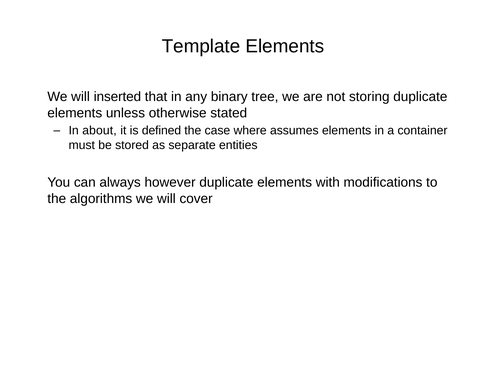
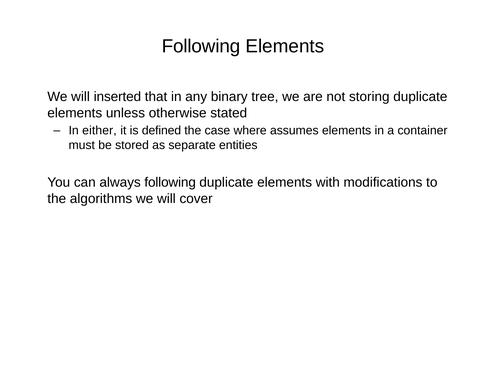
Template at (201, 46): Template -> Following
about: about -> either
always however: however -> following
